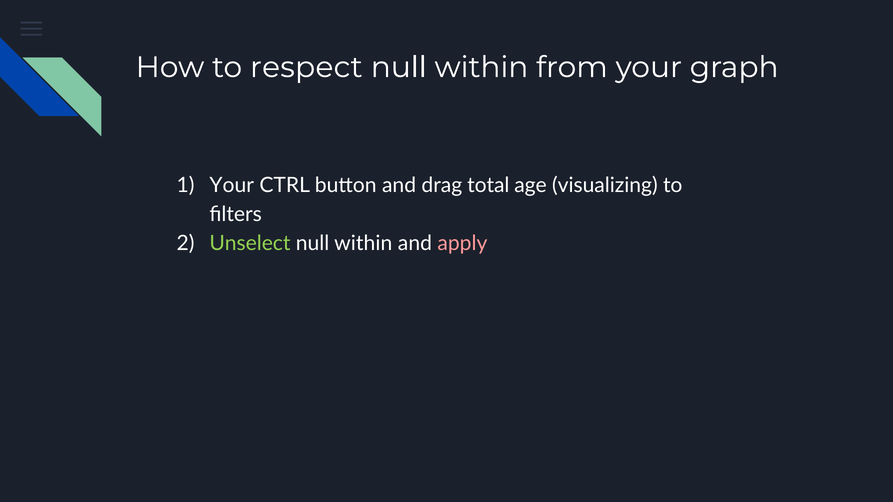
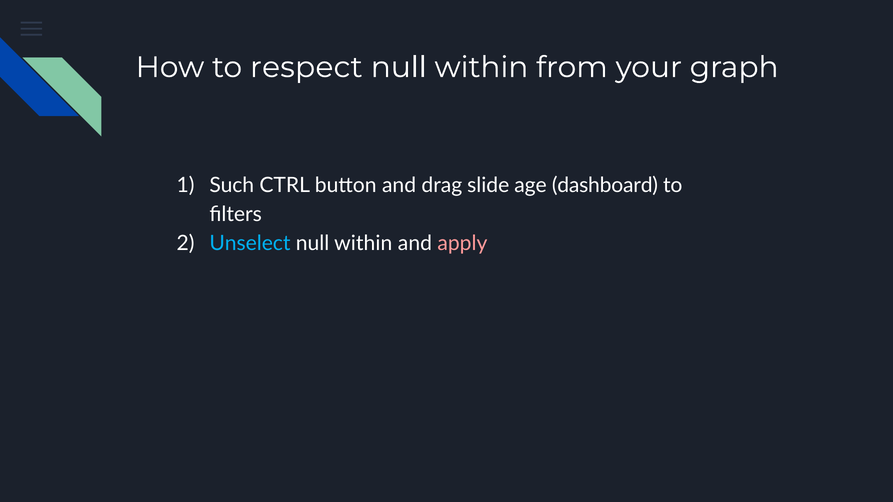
Your at (232, 185): Your -> Such
total: total -> slide
visualizing: visualizing -> dashboard
Unselect colour: light green -> light blue
